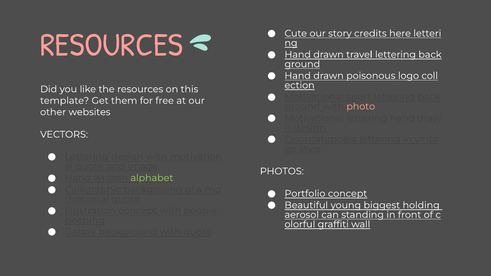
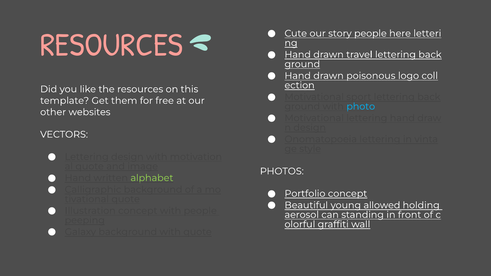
story credits: credits -> people
photo colour: pink -> light blue
biggest: biggest -> allowed
